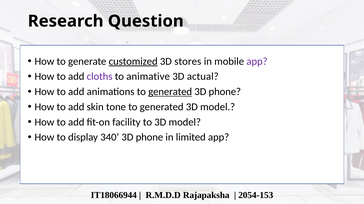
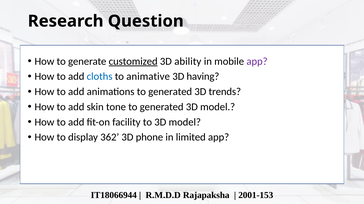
stores: stores -> ability
cloths colour: purple -> blue
actual: actual -> having
generated at (170, 92) underline: present -> none
phone at (225, 92): phone -> trends
340: 340 -> 362
2054-153: 2054-153 -> 2001-153
